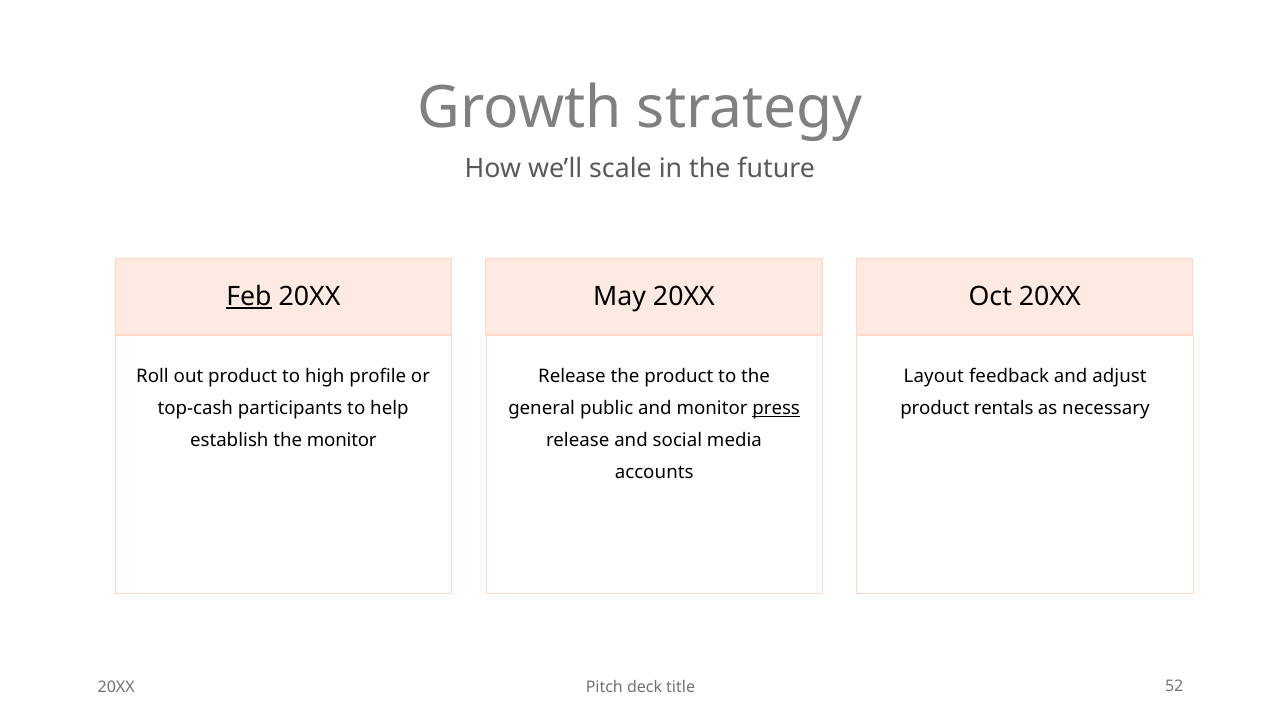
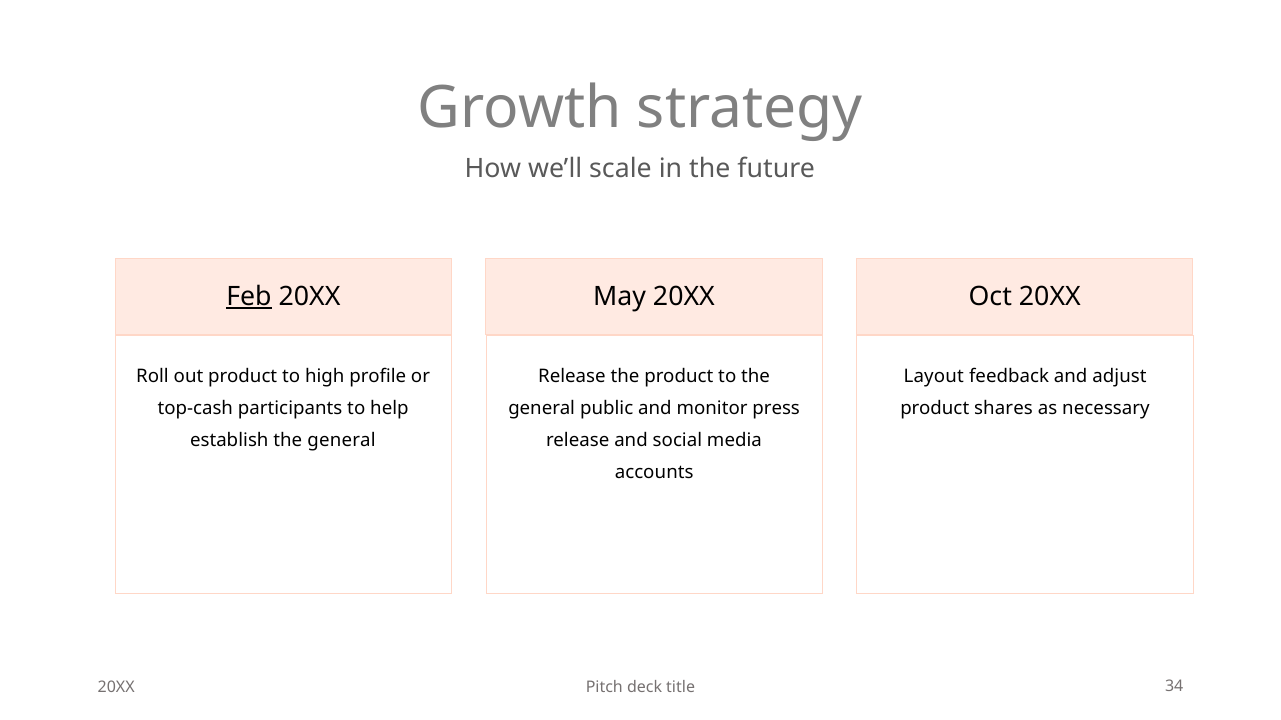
press underline: present -> none
rentals: rentals -> shares
establish the monitor: monitor -> general
52: 52 -> 34
